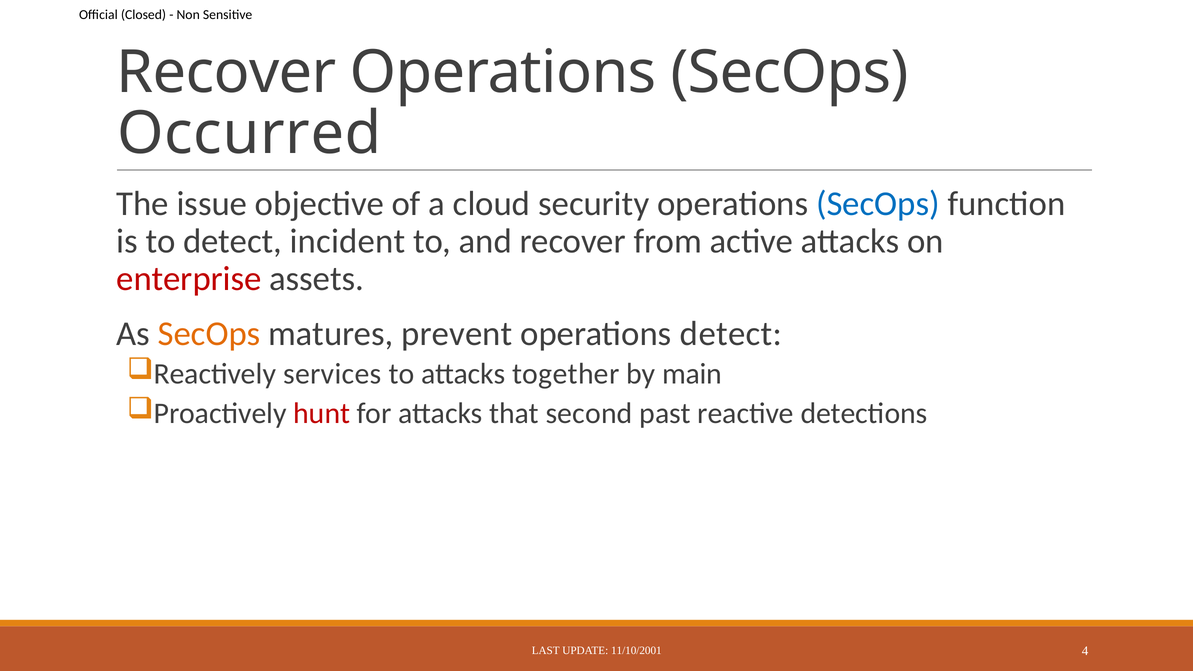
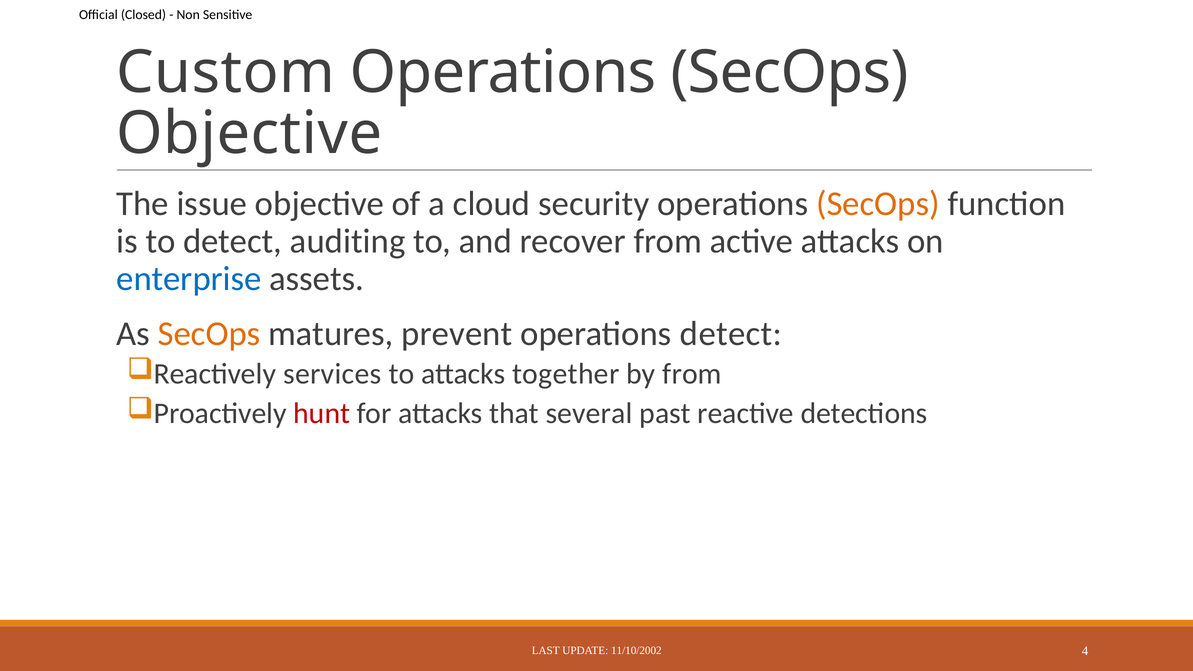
Recover at (226, 73): Recover -> Custom
Occurred at (249, 134): Occurred -> Objective
SecOps at (878, 204) colour: blue -> orange
incident: incident -> auditing
enterprise colour: red -> blue
by main: main -> from
second: second -> several
11/10/2001: 11/10/2001 -> 11/10/2002
